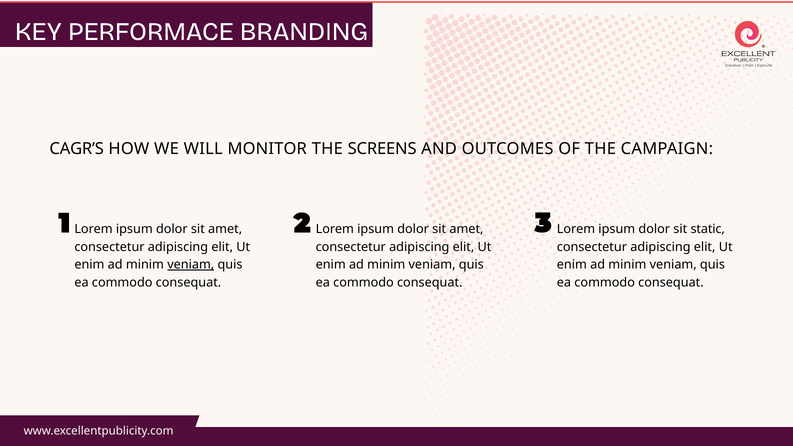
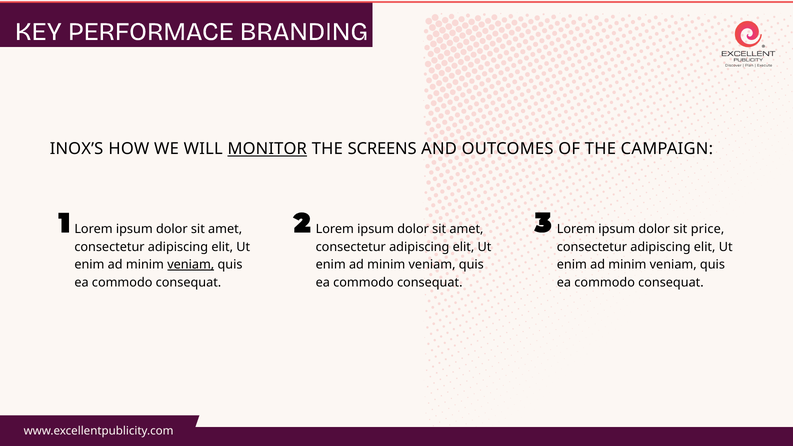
CAGR’S: CAGR’S -> INOX’S
MONITOR underline: none -> present
static: static -> price
